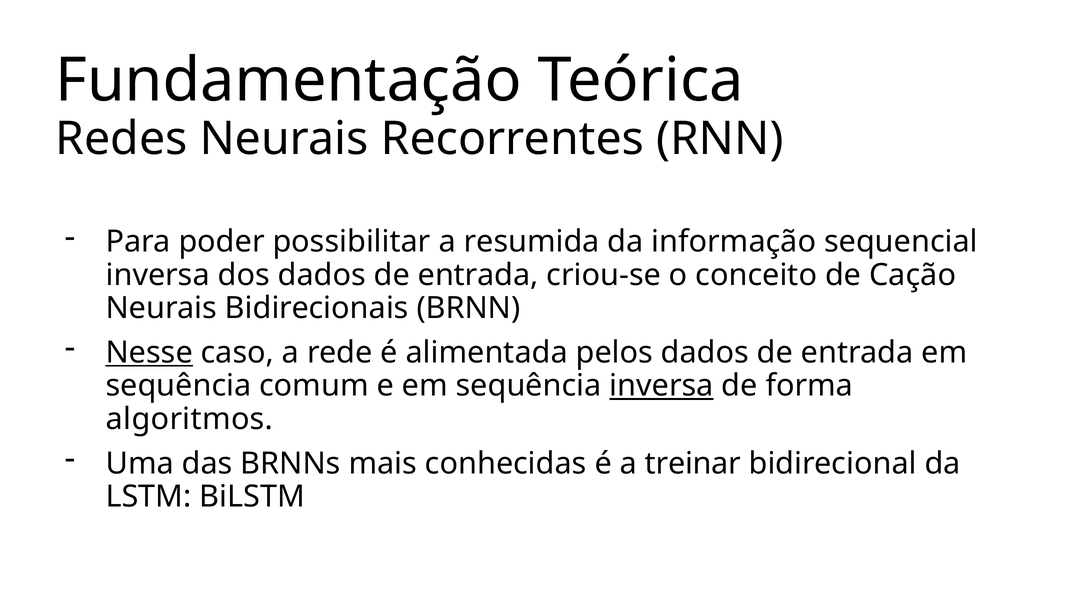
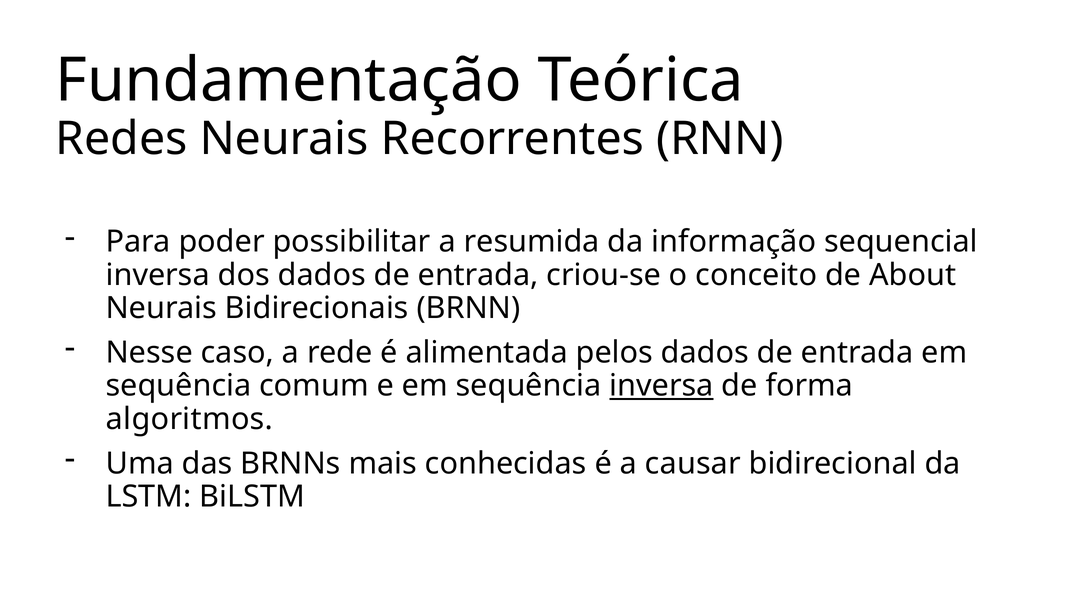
Cação: Cação -> About
Nesse underline: present -> none
treinar: treinar -> causar
